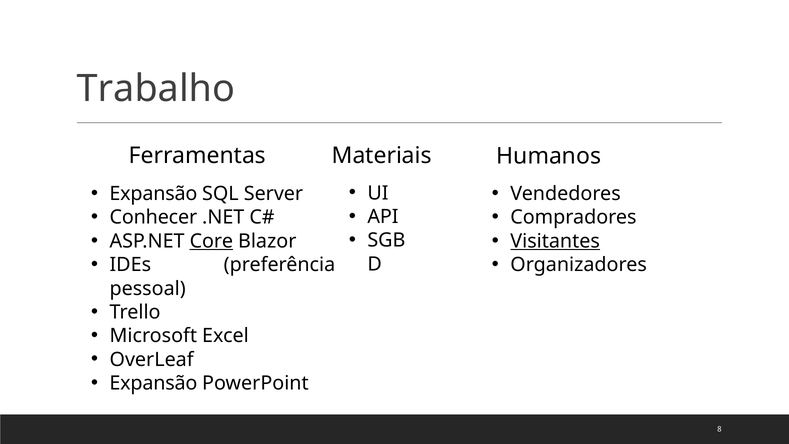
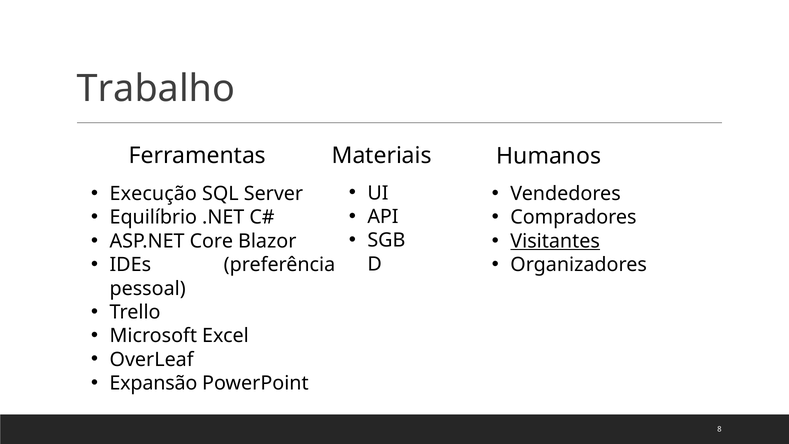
Expansão at (153, 194): Expansão -> Execução
Conhecer: Conhecer -> Equilíbrio
Core underline: present -> none
